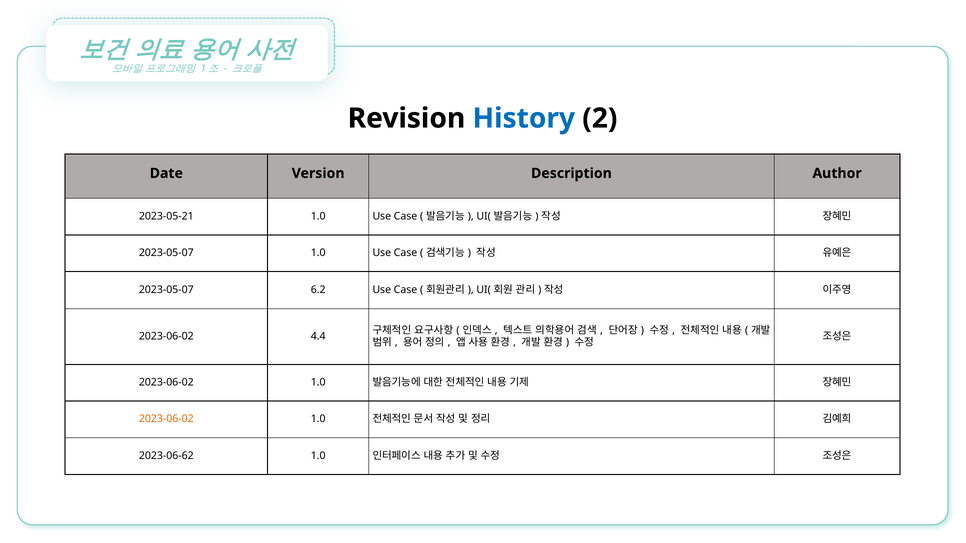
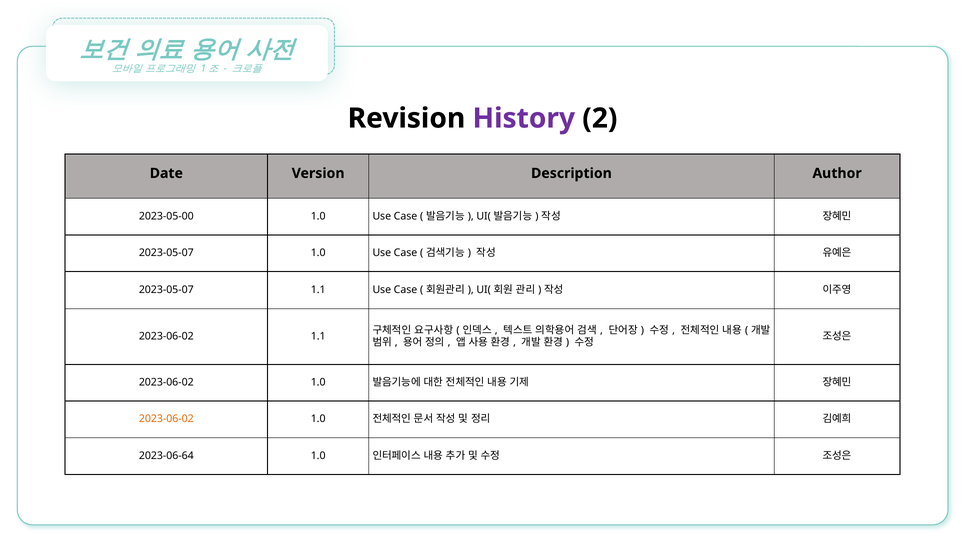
History colour: blue -> purple
2023-05-21: 2023-05-21 -> 2023-05-00
2023-05-07 6.2: 6.2 -> 1.1
2023-06-02 4.4: 4.4 -> 1.1
2023-06-62: 2023-06-62 -> 2023-06-64
